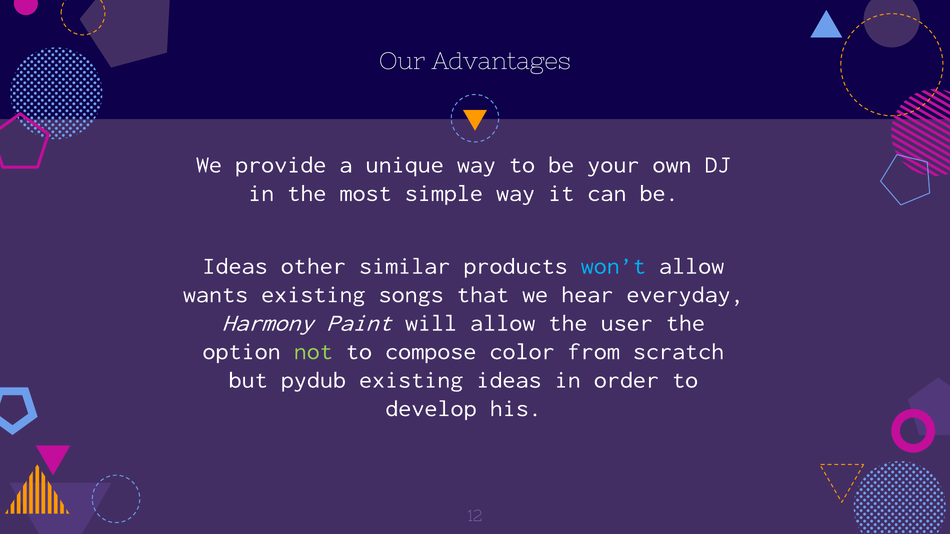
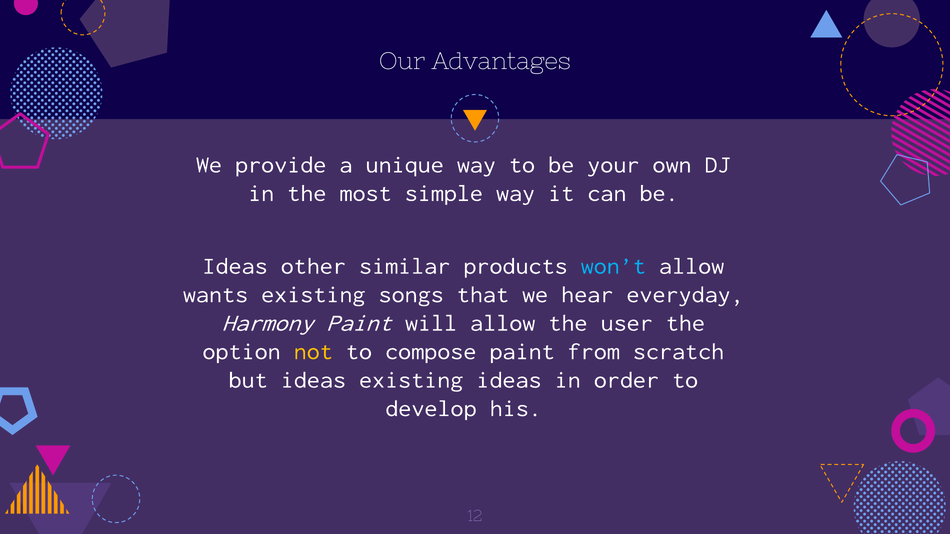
not colour: light green -> yellow
compose color: color -> paint
but pydub: pydub -> ideas
